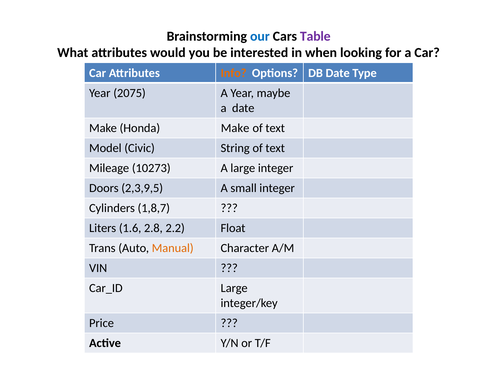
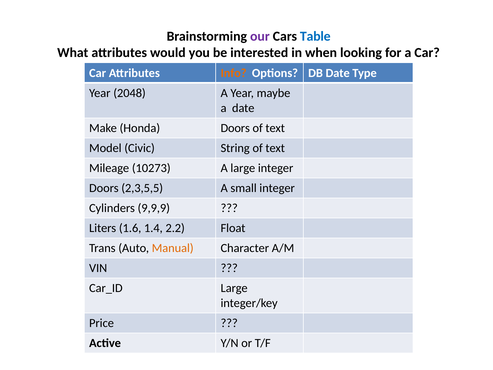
our colour: blue -> purple
Table colour: purple -> blue
2075: 2075 -> 2048
Honda Make: Make -> Doors
2,3,9,5: 2,3,9,5 -> 2,3,5,5
1,8,7: 1,8,7 -> 9,9,9
2.8: 2.8 -> 1.4
